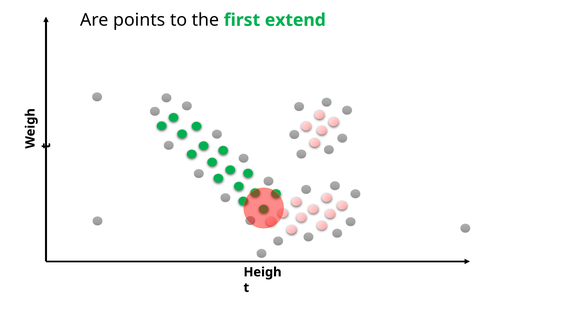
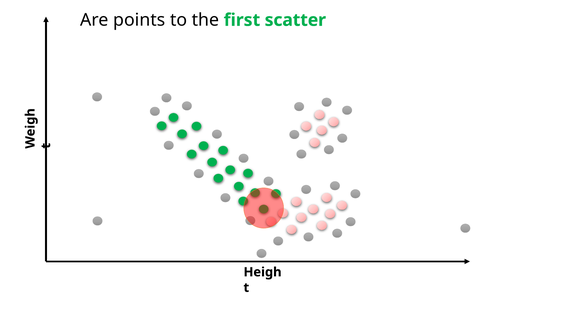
extend: extend -> scatter
